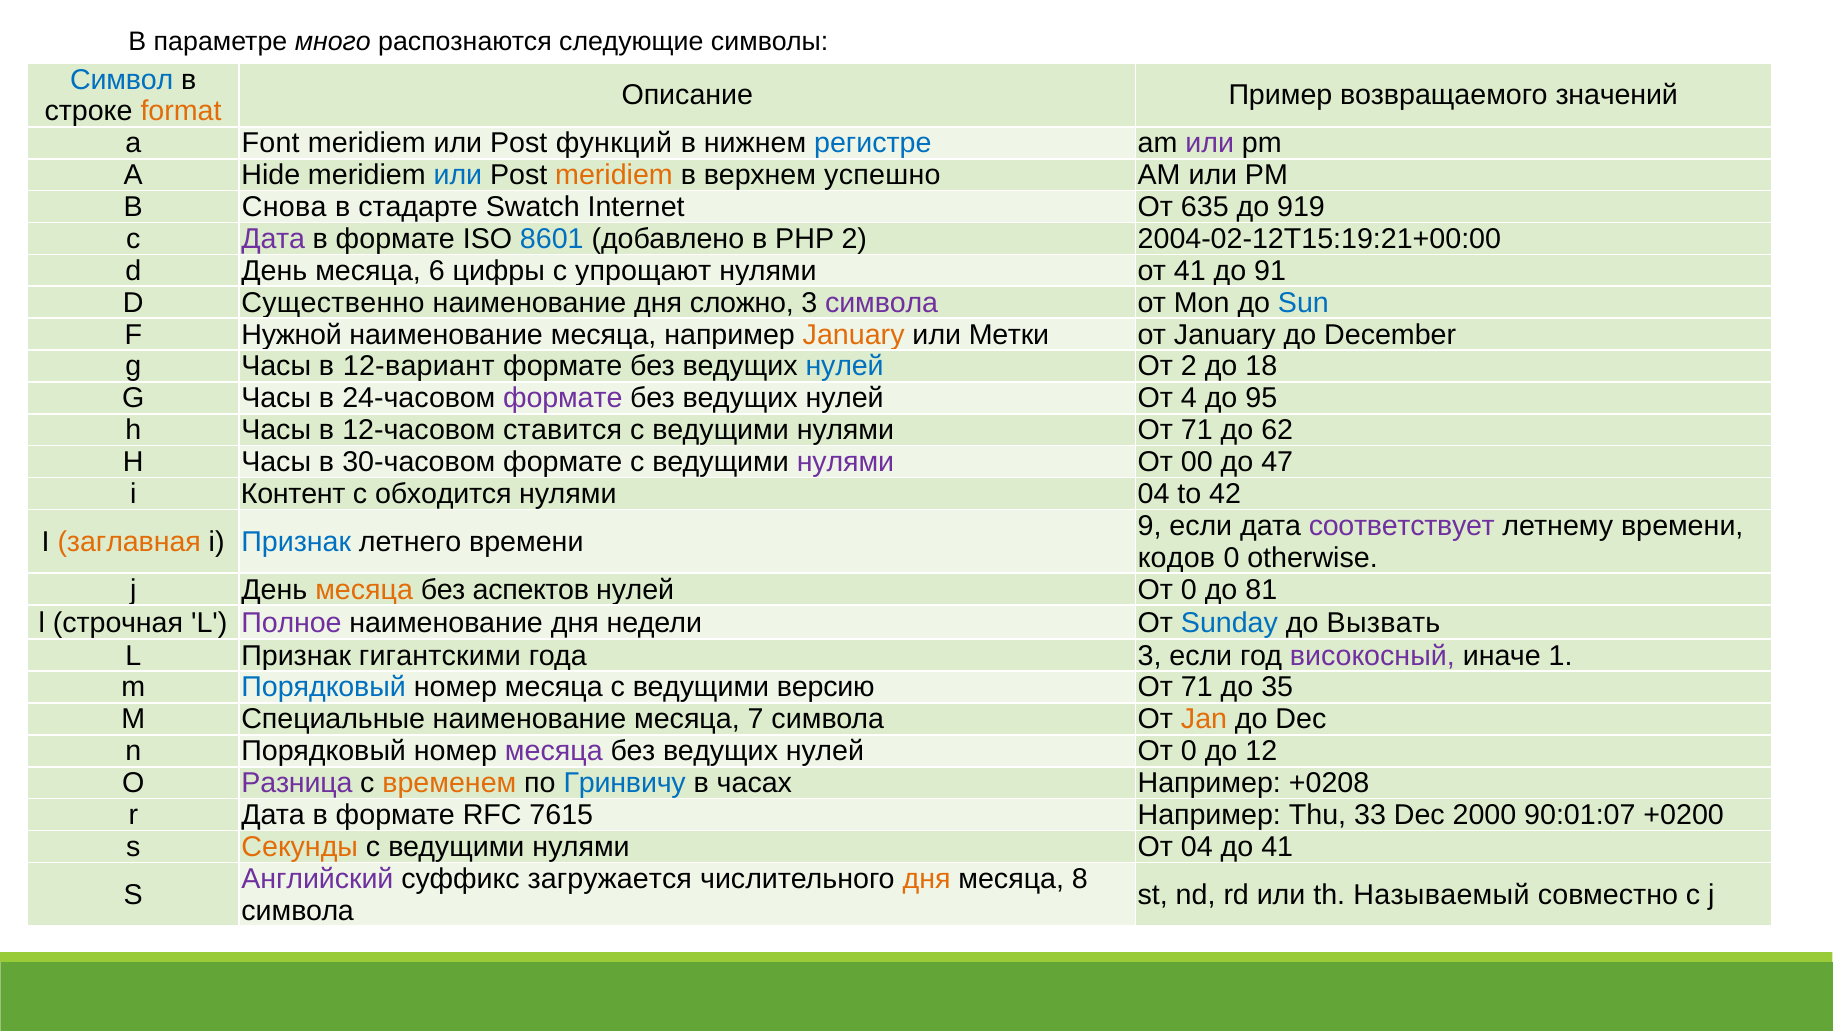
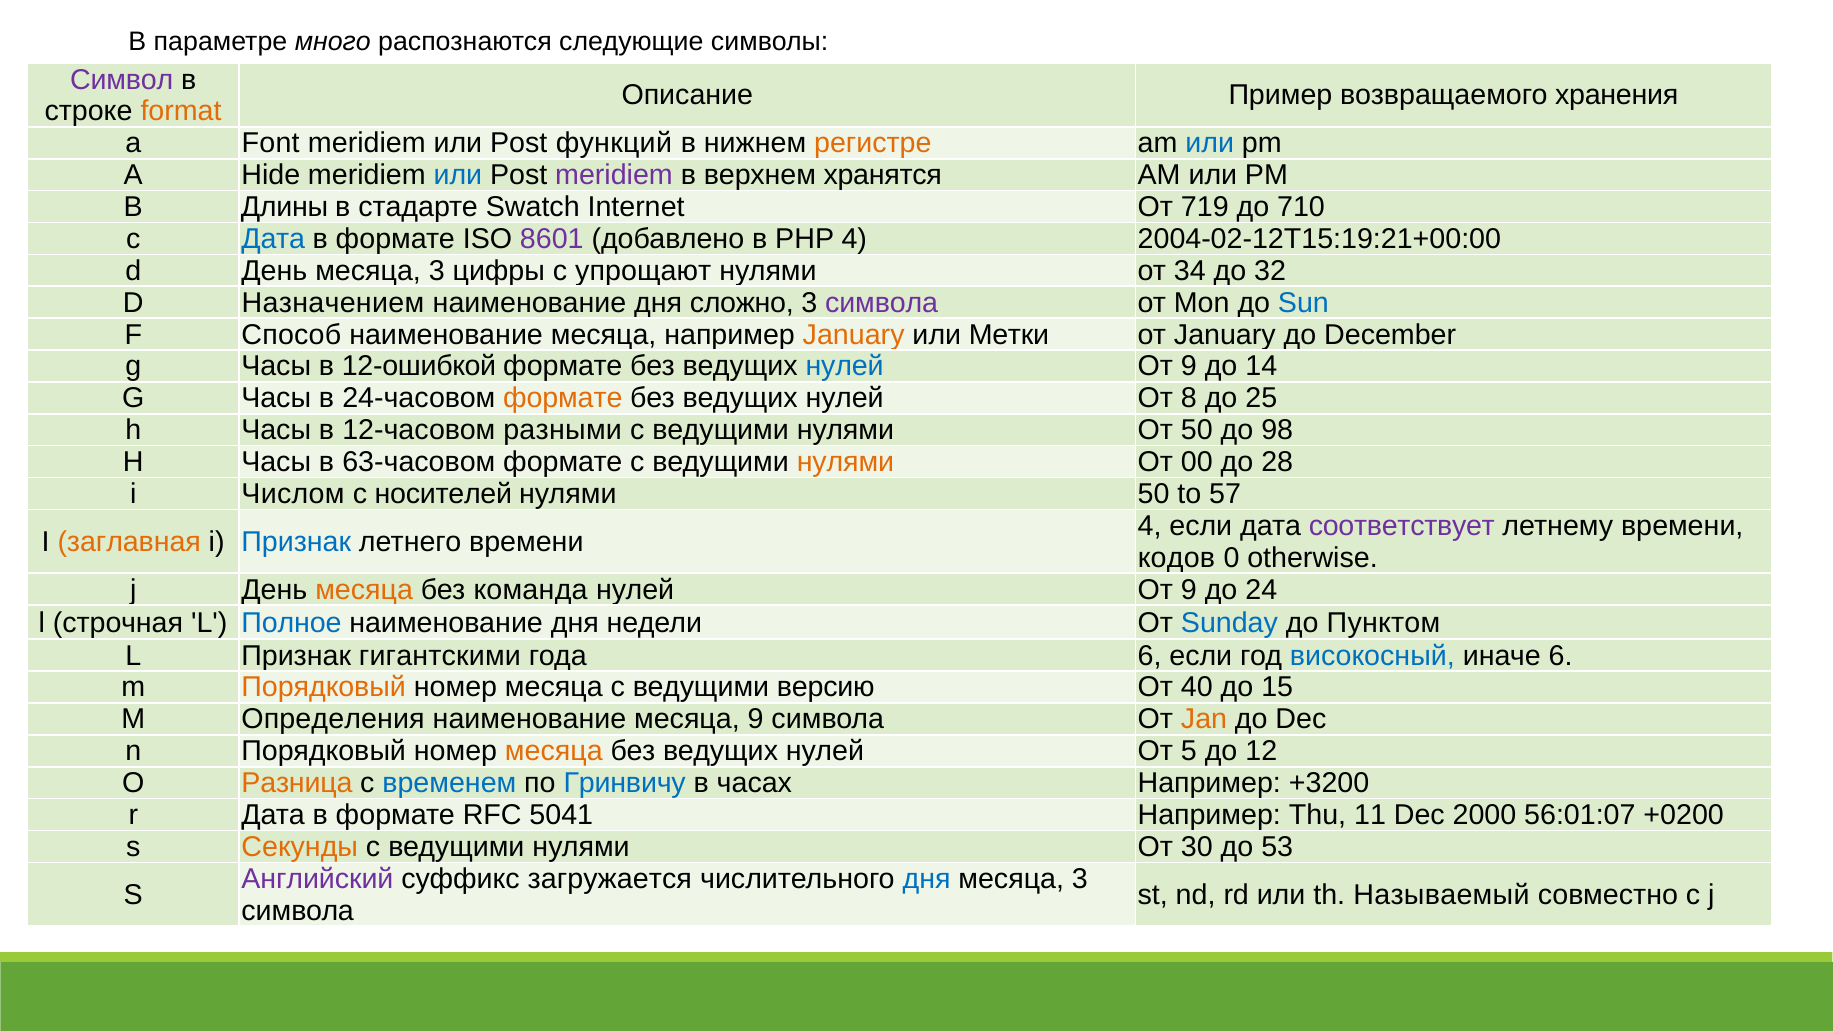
Символ colour: blue -> purple
значений: значений -> хранения
регистре colour: blue -> orange
или at (1210, 143) colour: purple -> blue
meridiem at (614, 175) colour: orange -> purple
успешно: успешно -> хранятся
Снова: Снова -> Длины
635: 635 -> 719
919: 919 -> 710
Дата at (273, 239) colour: purple -> blue
8601 colour: blue -> purple
PHP 2: 2 -> 4
День месяца 6: 6 -> 3
от 41: 41 -> 34
91: 91 -> 32
Существенно: Существенно -> Назначением
Нужной: Нужной -> Способ
12-вариант: 12-вариант -> 12-ошибкой
2 at (1189, 366): 2 -> 9
18: 18 -> 14
формате at (563, 398) colour: purple -> orange
4: 4 -> 8
95: 95 -> 25
ставится: ставится -> разными
нулями От 71: 71 -> 50
62: 62 -> 98
30-часовом: 30-часовом -> 63-часовом
нулями at (845, 462) colour: purple -> orange
47: 47 -> 28
Контент: Контент -> Числом
обходится: обходится -> носителей
нулями 04: 04 -> 50
42: 42 -> 57
9 at (1150, 526): 9 -> 4
аспектов: аспектов -> команда
0 at (1189, 590): 0 -> 9
81: 81 -> 24
Полное colour: purple -> blue
Вызвать: Вызвать -> Пунктом
года 3: 3 -> 6
високосный colour: purple -> blue
иначе 1: 1 -> 6
Порядковый at (324, 688) colour: blue -> orange
71 at (1197, 688): 71 -> 40
35: 35 -> 15
Специальные: Специальные -> Определения
месяца 7: 7 -> 9
месяца at (554, 751) colour: purple -> orange
ведущих нулей От 0: 0 -> 5
Разница colour: purple -> orange
временем colour: orange -> blue
+0208: +0208 -> +3200
7615: 7615 -> 5041
33: 33 -> 11
90:01:07: 90:01:07 -> 56:01:07
От 04: 04 -> 30
до 41: 41 -> 53
дня at (927, 879) colour: orange -> blue
8 at (1080, 879): 8 -> 3
